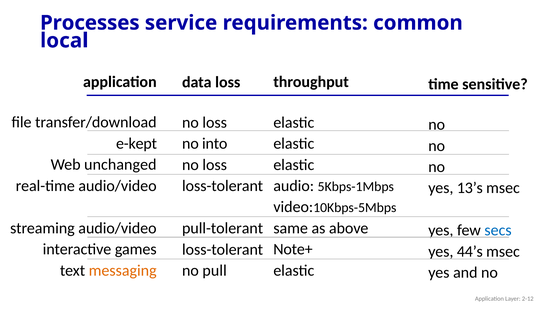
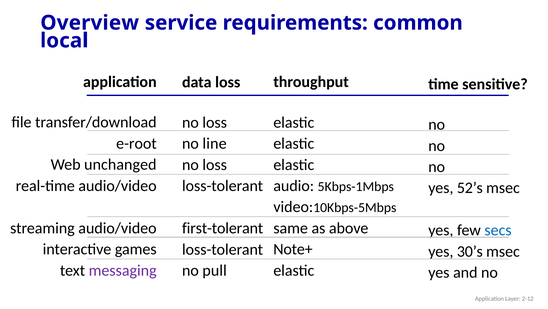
Processes: Processes -> Overview
e-kept: e-kept -> e-root
into: into -> line
13’s: 13’s -> 52’s
pull-tolerant: pull-tolerant -> first-tolerant
44’s: 44’s -> 30’s
messaging colour: orange -> purple
